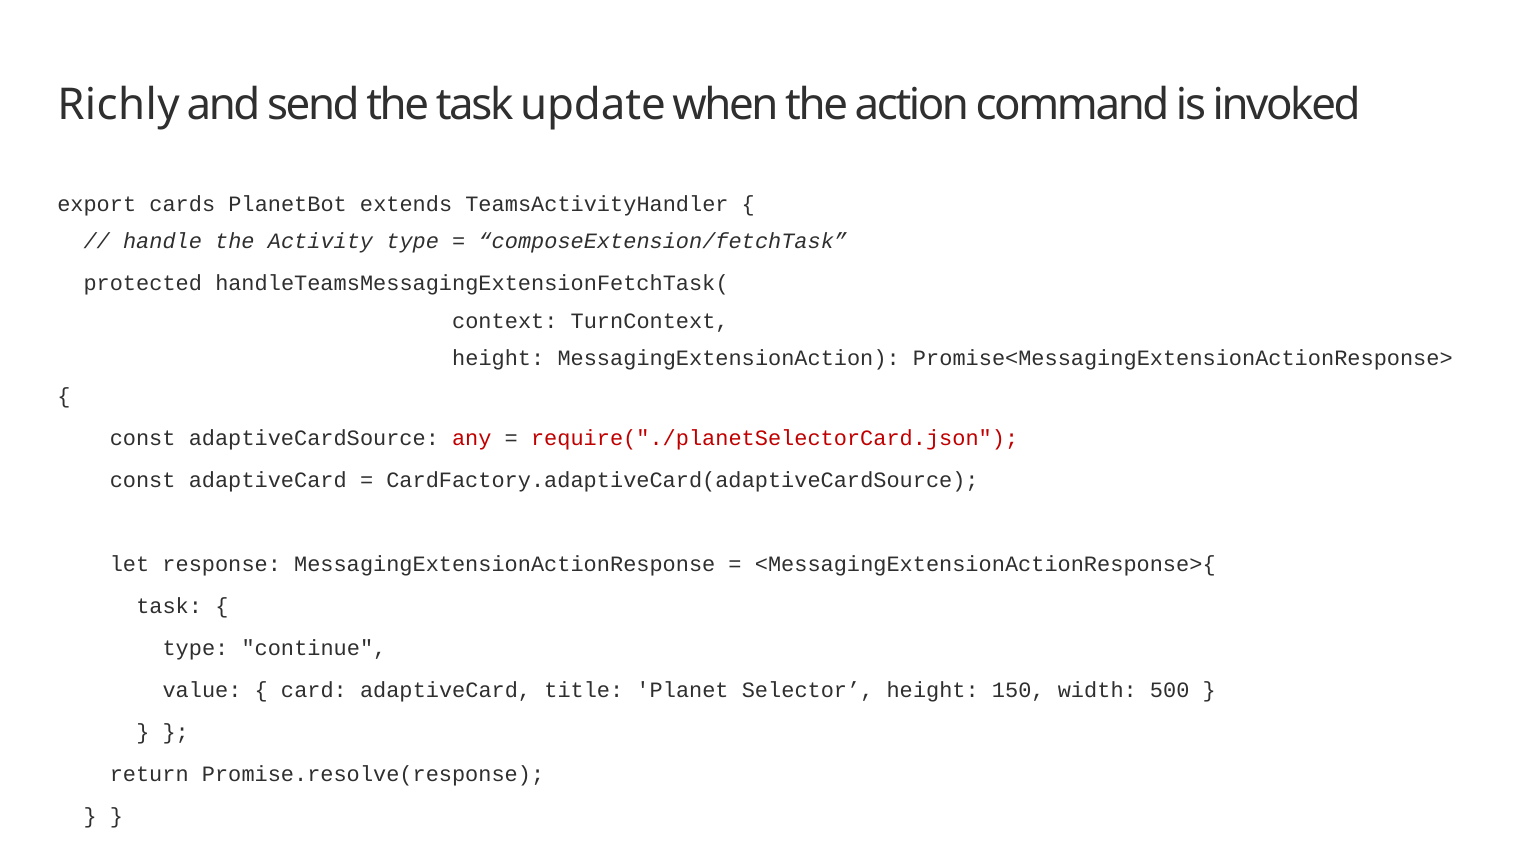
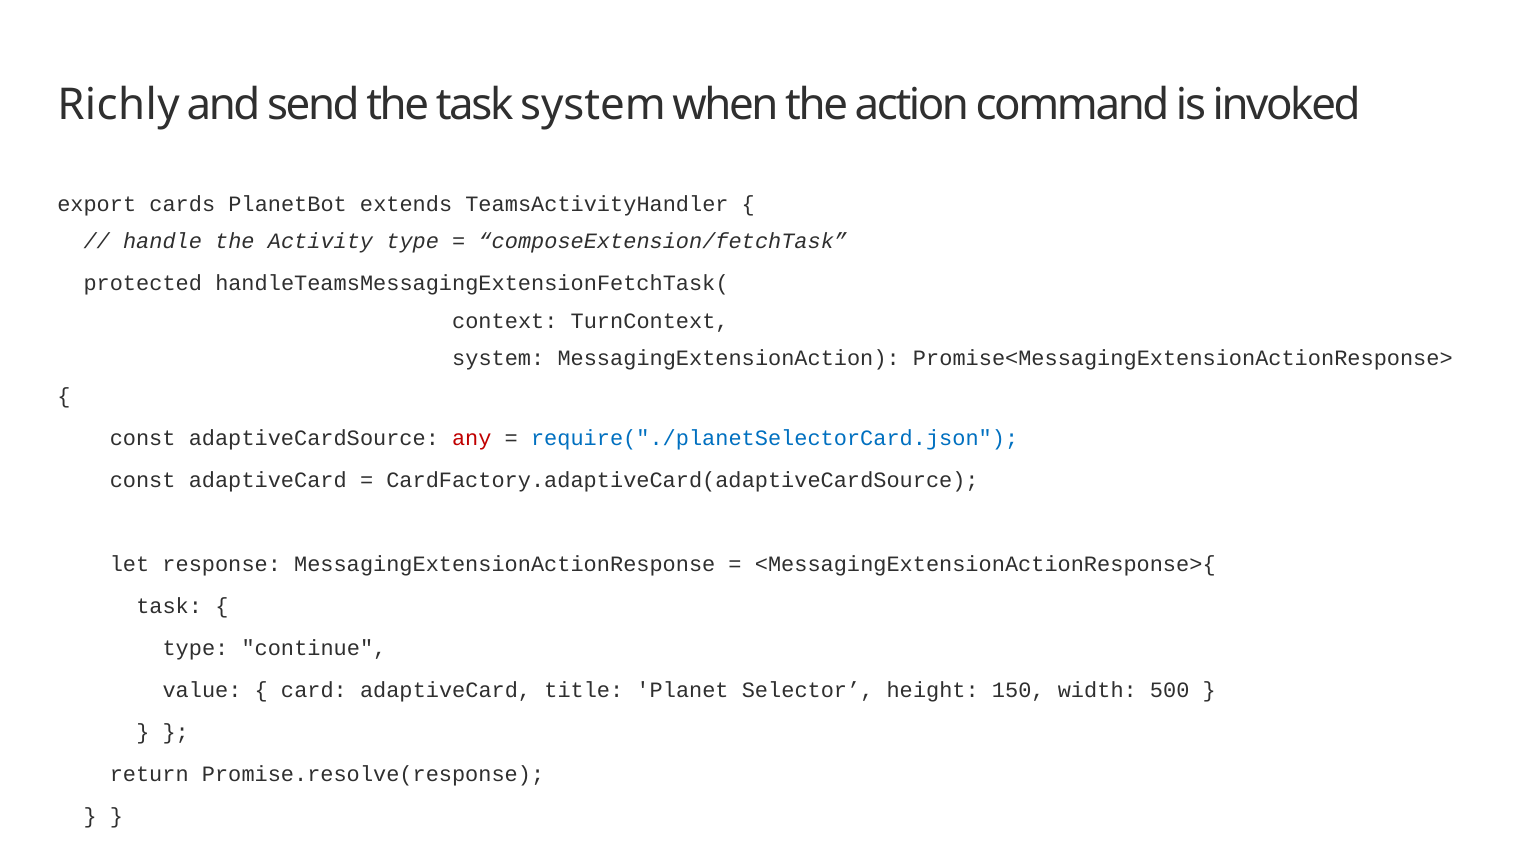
task update: update -> system
height at (498, 359): height -> system
require("./planetSelectorCard.json colour: red -> blue
